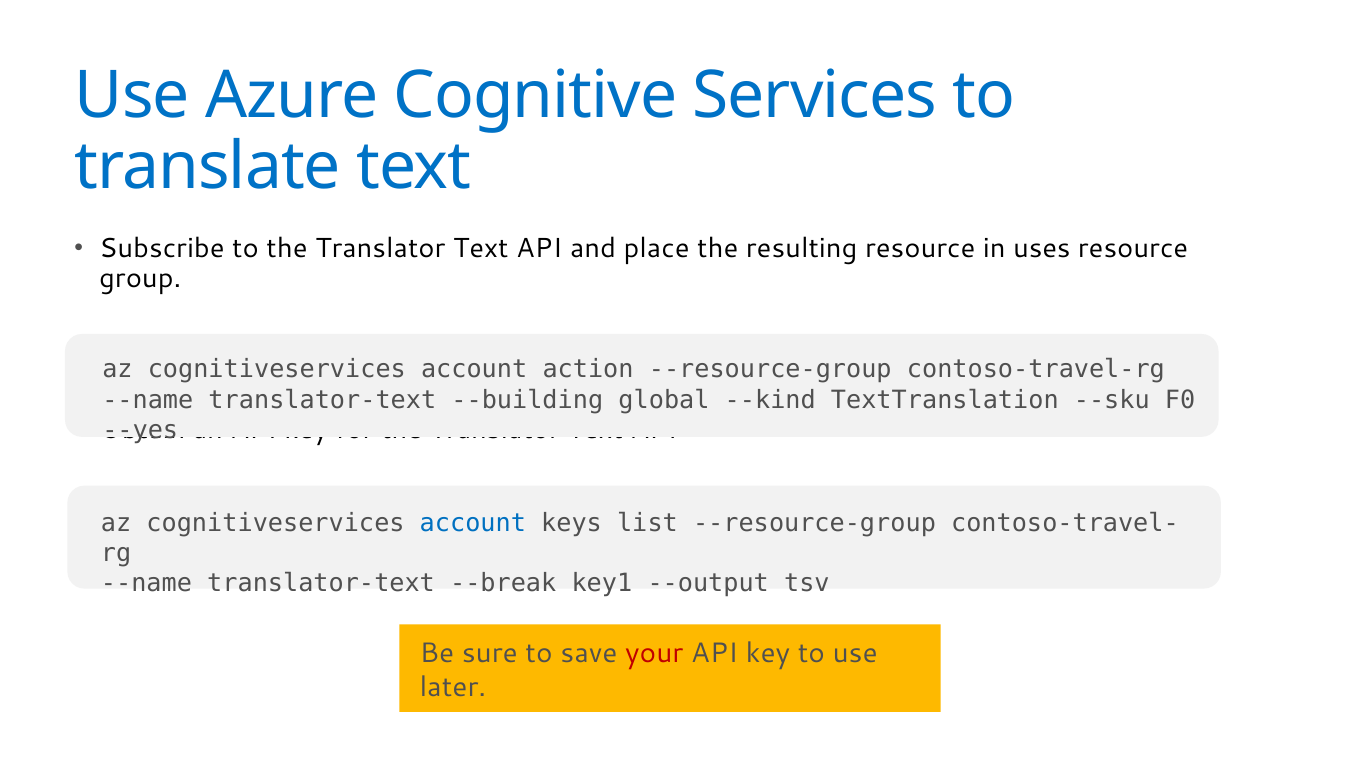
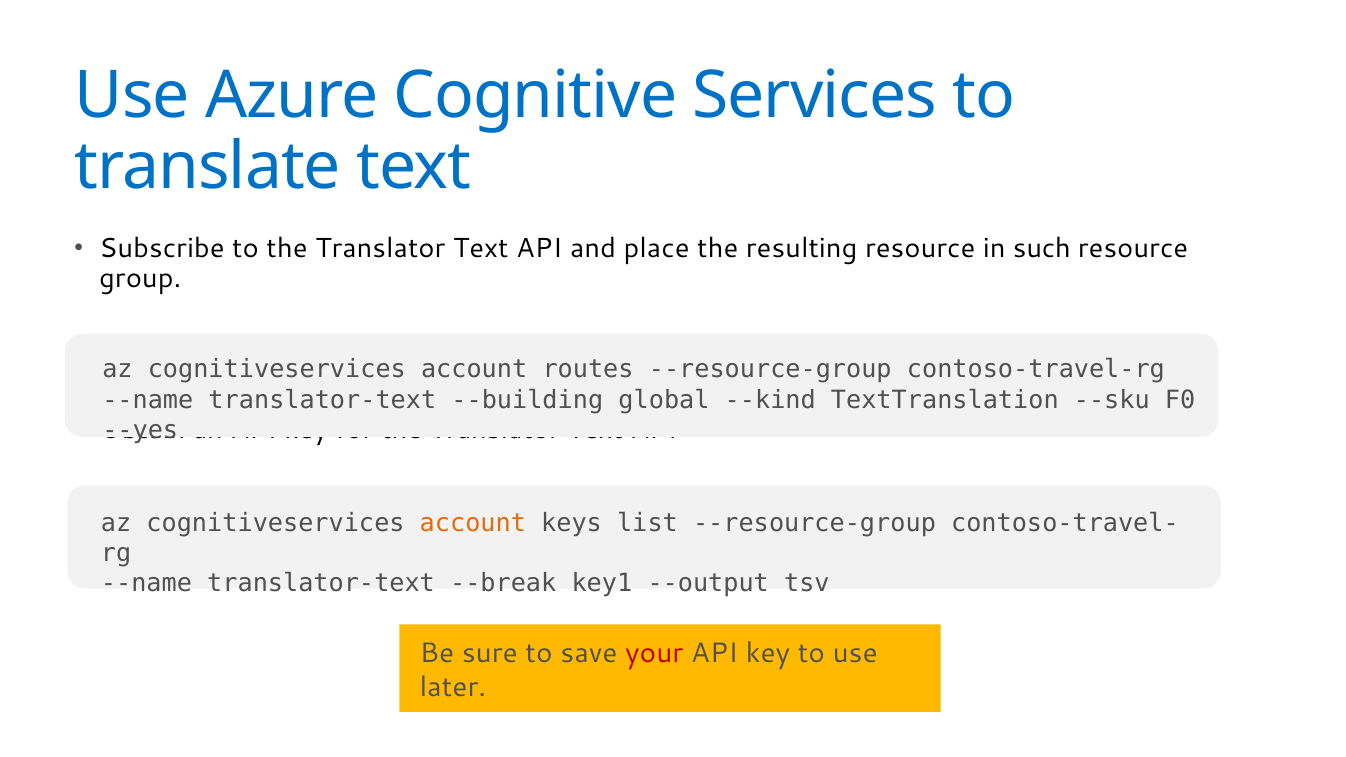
uses: uses -> such
action: action -> routes
account at (473, 523) colour: blue -> orange
